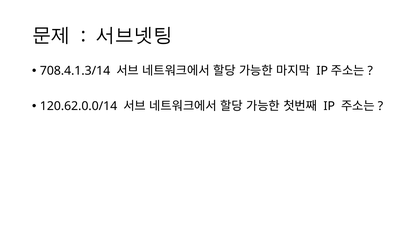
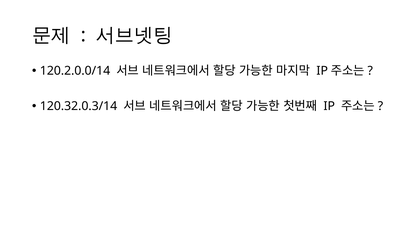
708.4.1.3/14: 708.4.1.3/14 -> 120.2.0.0/14
120.62.0.0/14: 120.62.0.0/14 -> 120.32.0.3/14
